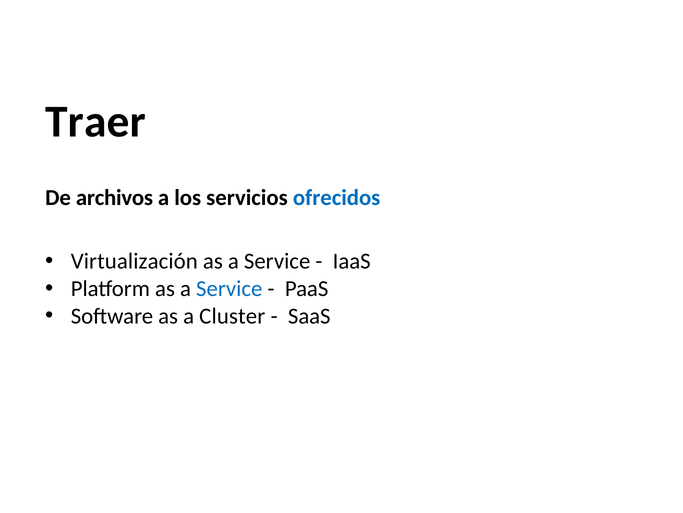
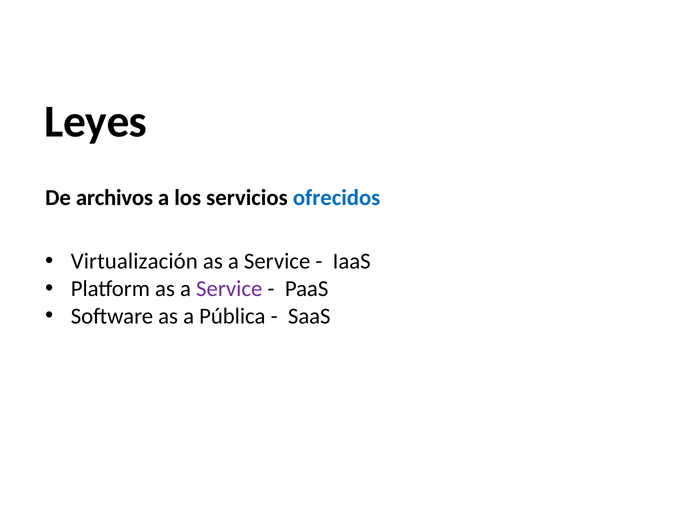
Traer: Traer -> Leyes
Service at (229, 288) colour: blue -> purple
Cluster: Cluster -> Pública
